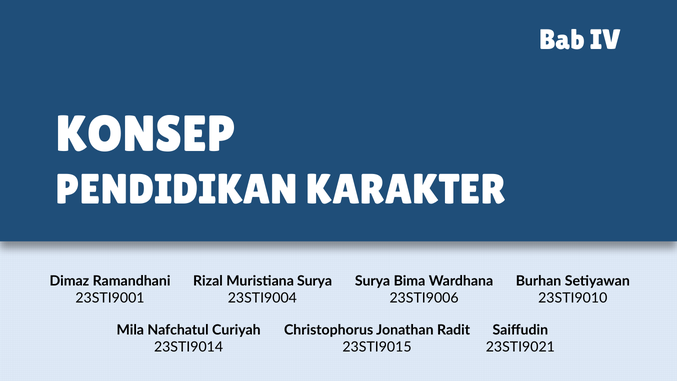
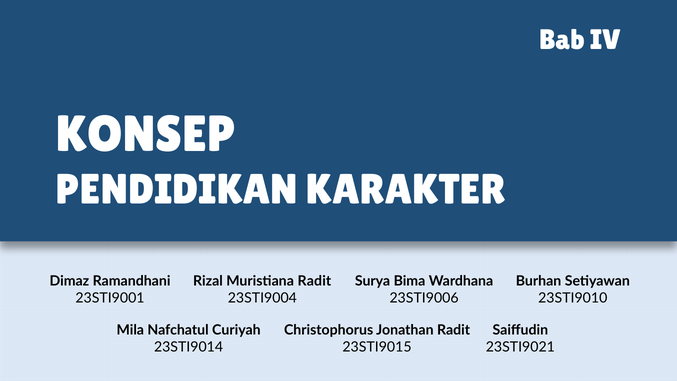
Muristiana Surya: Surya -> Radit
